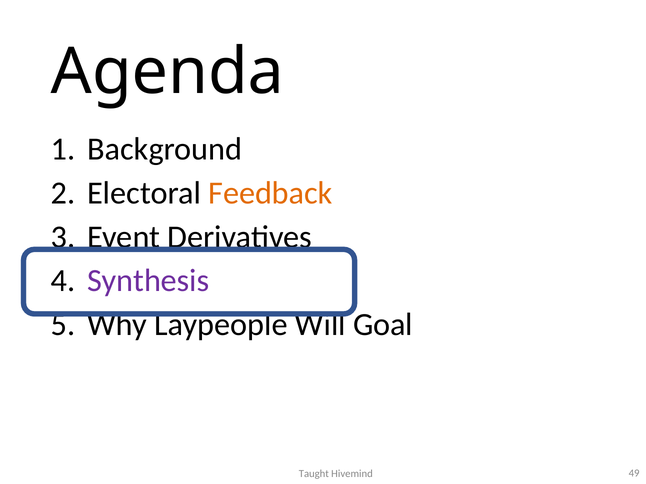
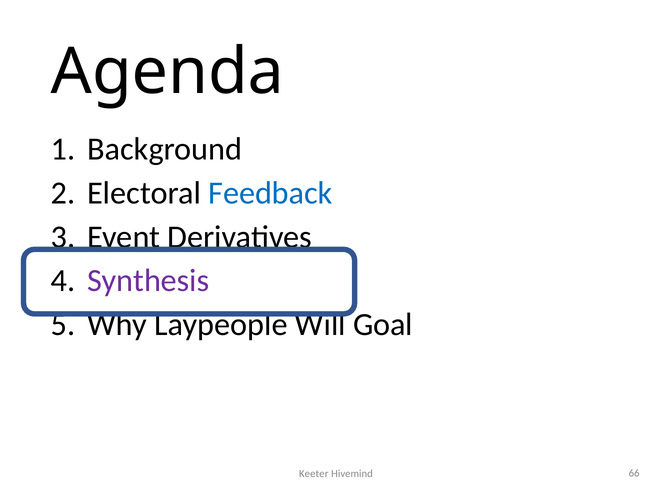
Feedback colour: orange -> blue
Taught: Taught -> Keeter
49: 49 -> 66
